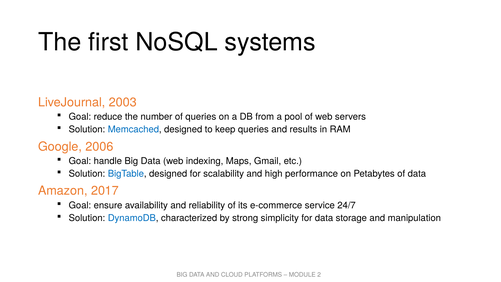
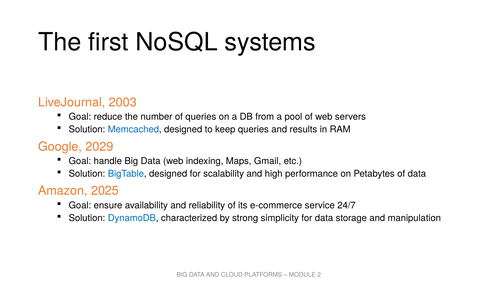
2006: 2006 -> 2029
2017: 2017 -> 2025
